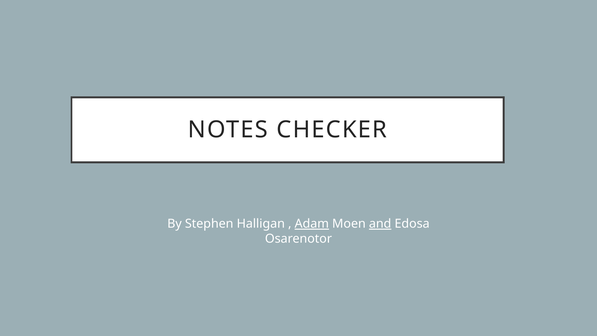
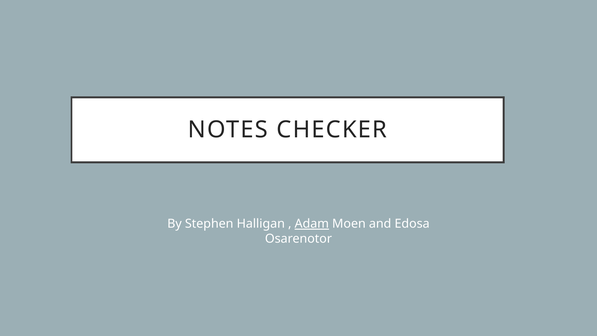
and underline: present -> none
